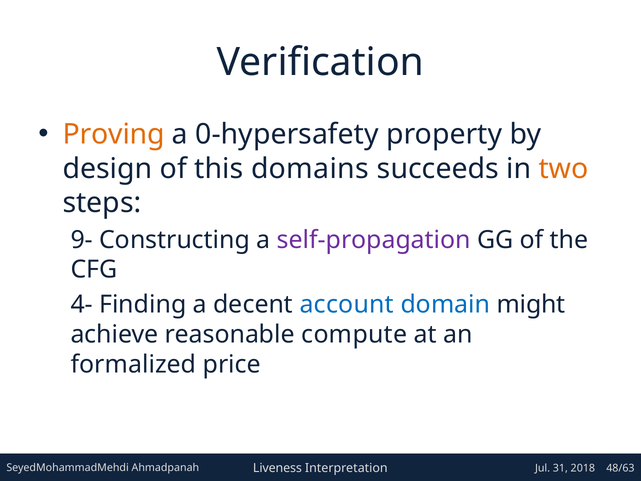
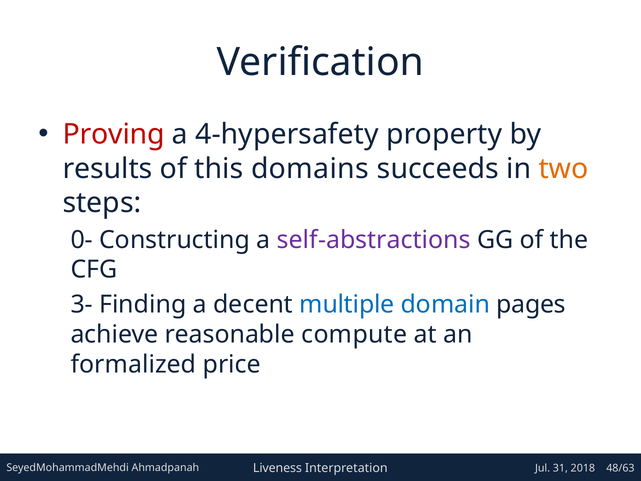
Proving colour: orange -> red
0-hypersafety: 0-hypersafety -> 4-hypersafety
design: design -> results
9-: 9- -> 0-
self-propagation: self-propagation -> self-abstractions
4-: 4- -> 3-
account: account -> multiple
might: might -> pages
